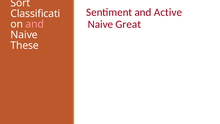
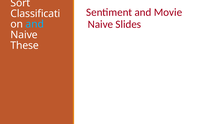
Active: Active -> Movie
Great: Great -> Slides
and at (35, 24) colour: pink -> light blue
